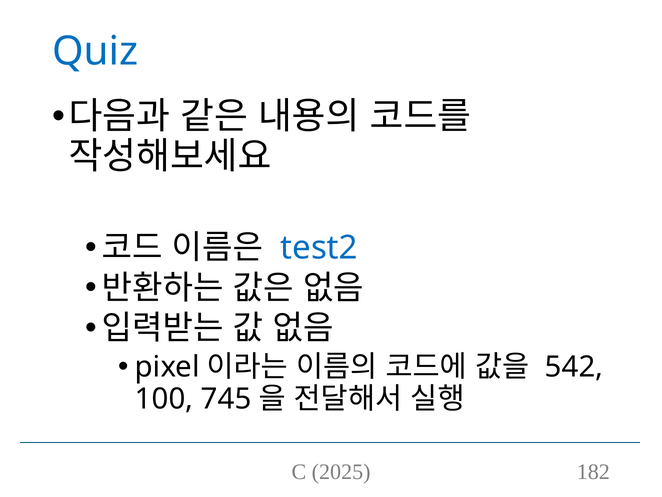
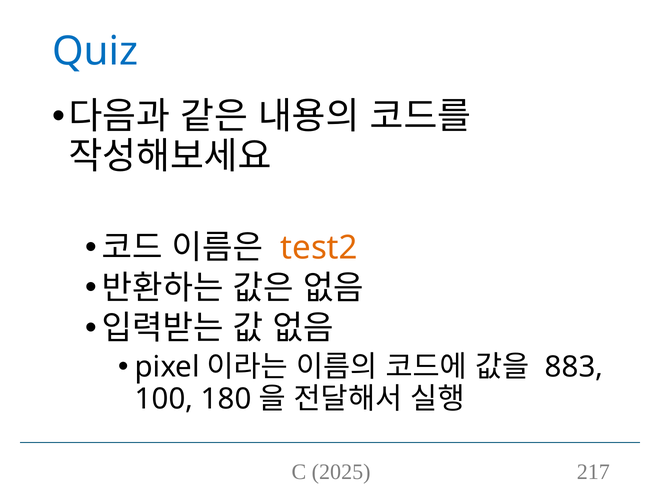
test2 colour: blue -> orange
542: 542 -> 883
745: 745 -> 180
182: 182 -> 217
